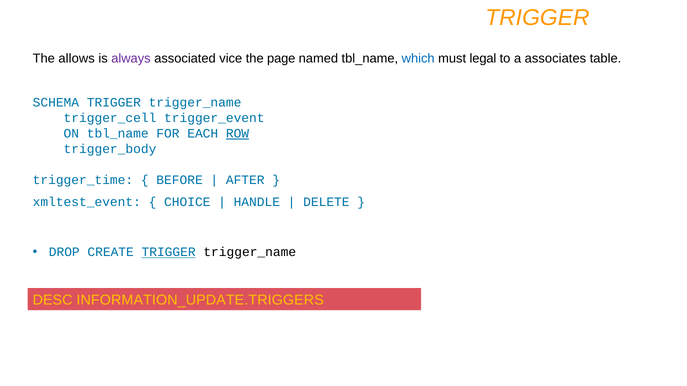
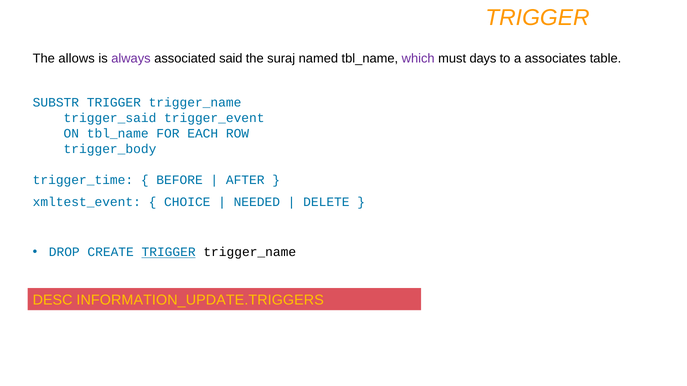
vice: vice -> said
page: page -> suraj
which colour: blue -> purple
legal: legal -> days
SCHEMA: SCHEMA -> SUBSTR
trigger_cell: trigger_cell -> trigger_said
ROW underline: present -> none
HANDLE: HANDLE -> NEEDED
